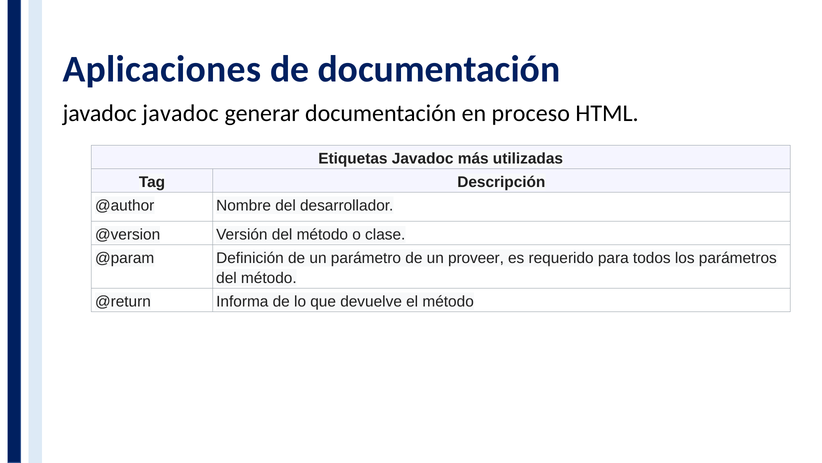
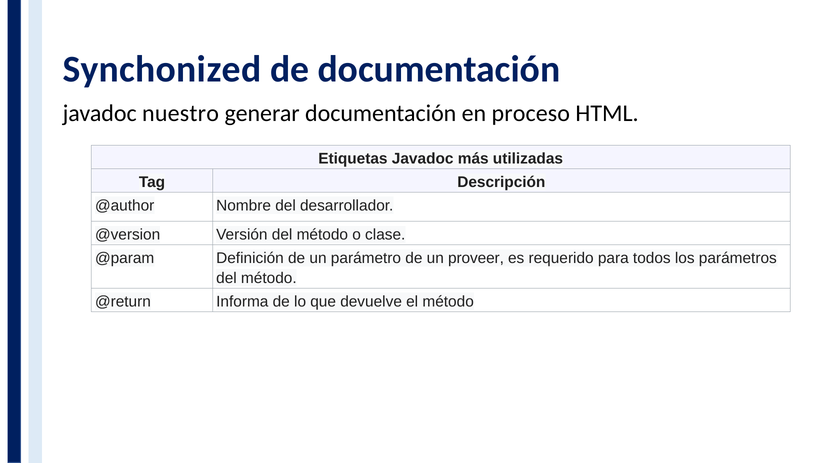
Aplicaciones: Aplicaciones -> Synchonized
javadoc javadoc: javadoc -> nuestro
